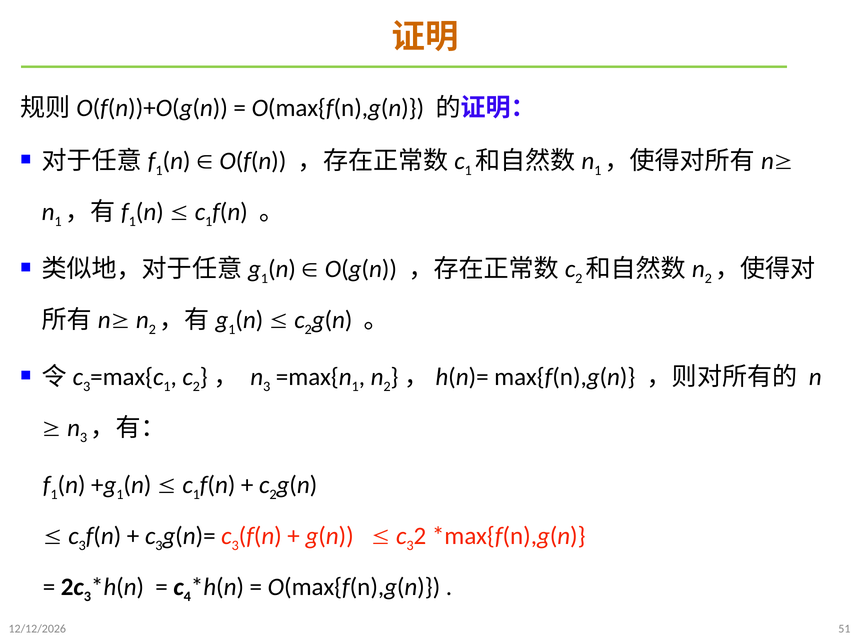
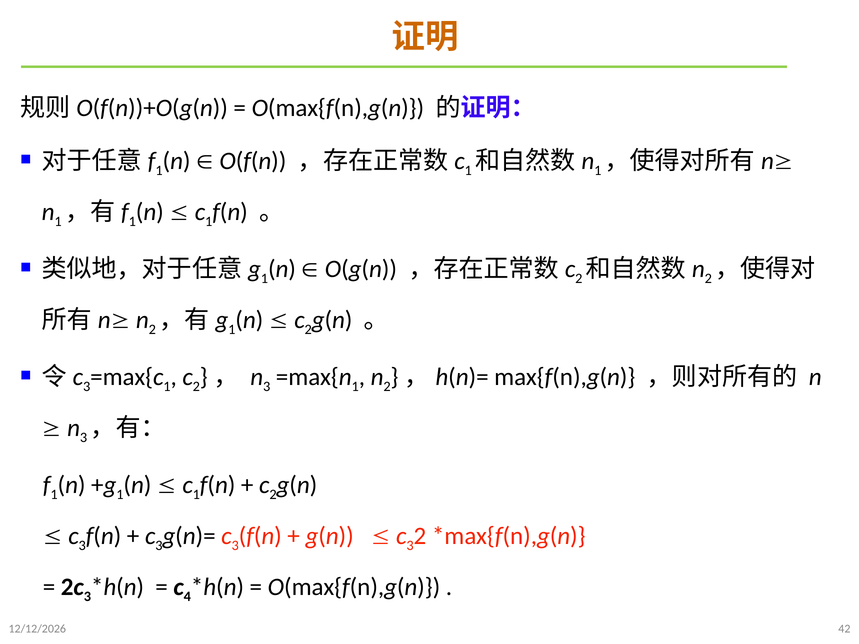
51: 51 -> 42
